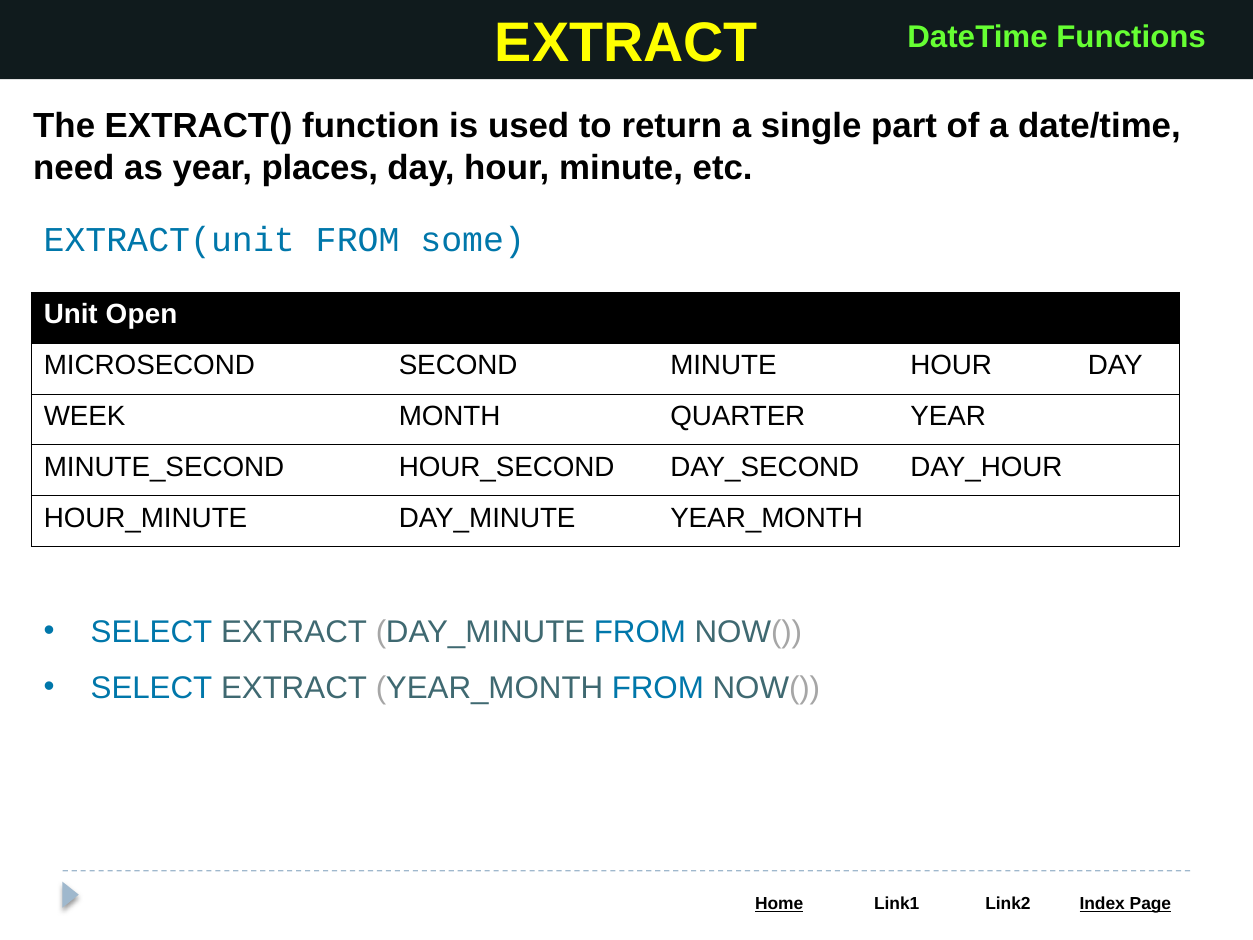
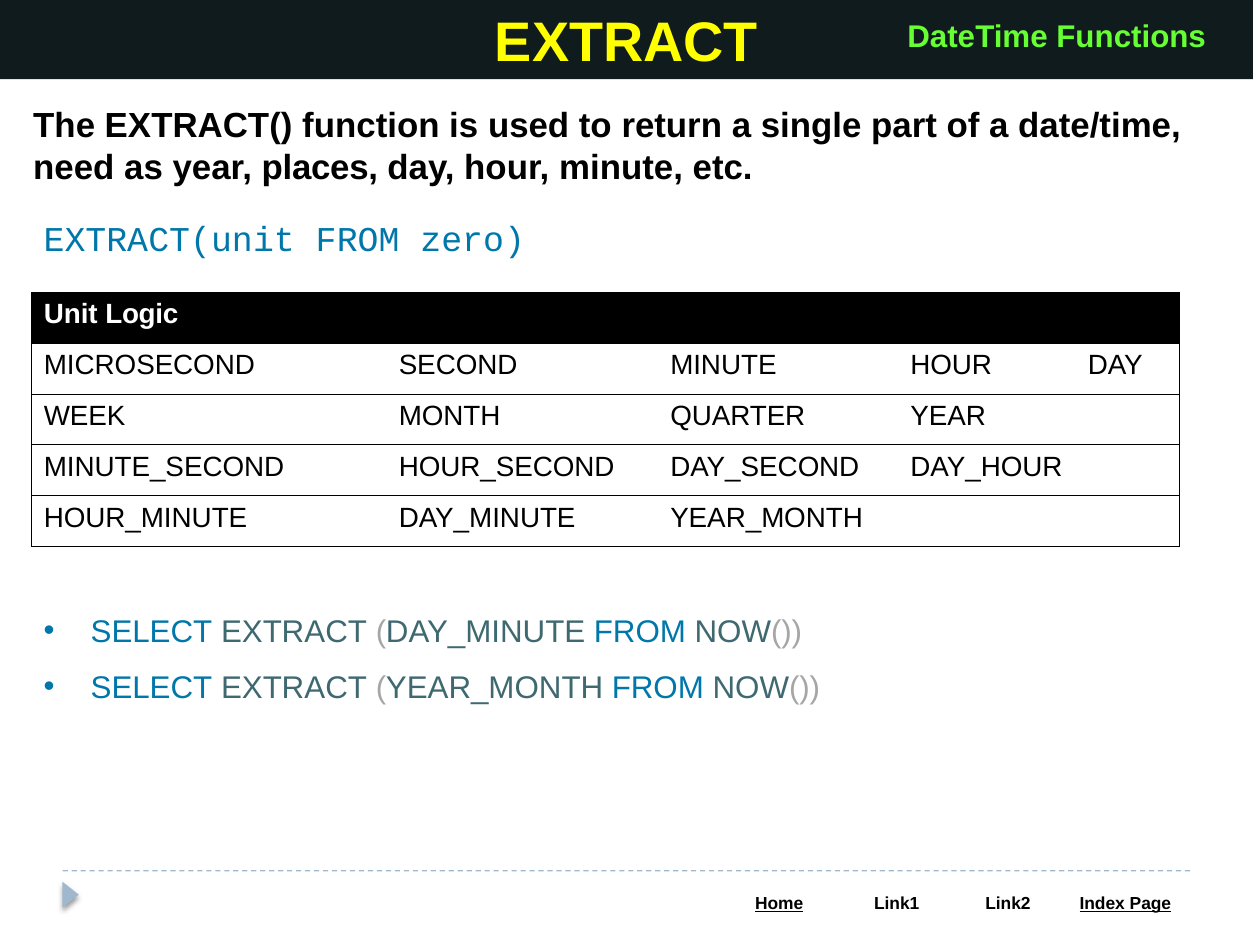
some: some -> zero
Open: Open -> Logic
